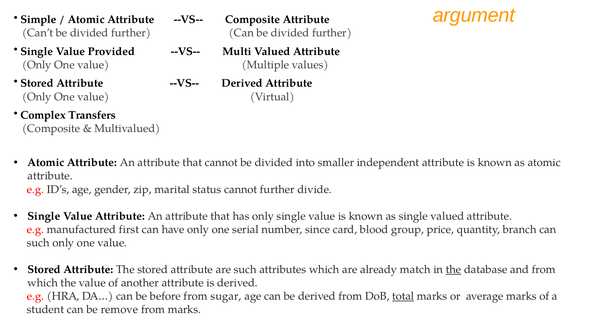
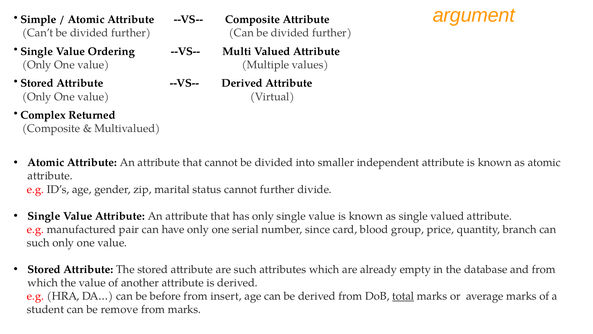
Provided: Provided -> Ordering
Transfers: Transfers -> Returned
first: first -> pair
match: match -> empty
the at (454, 269) underline: present -> none
sugar: sugar -> insert
